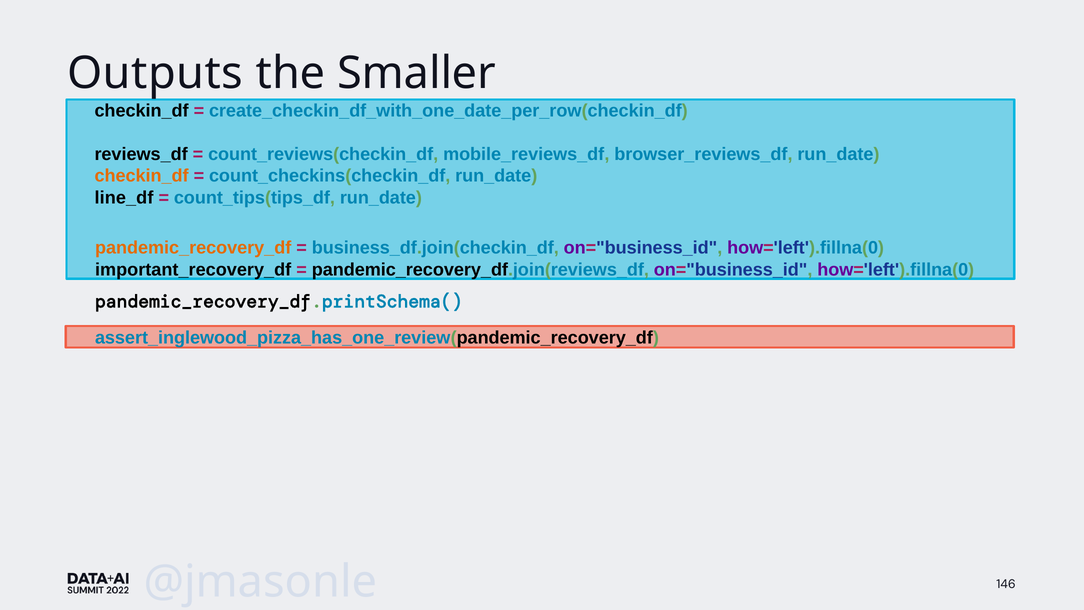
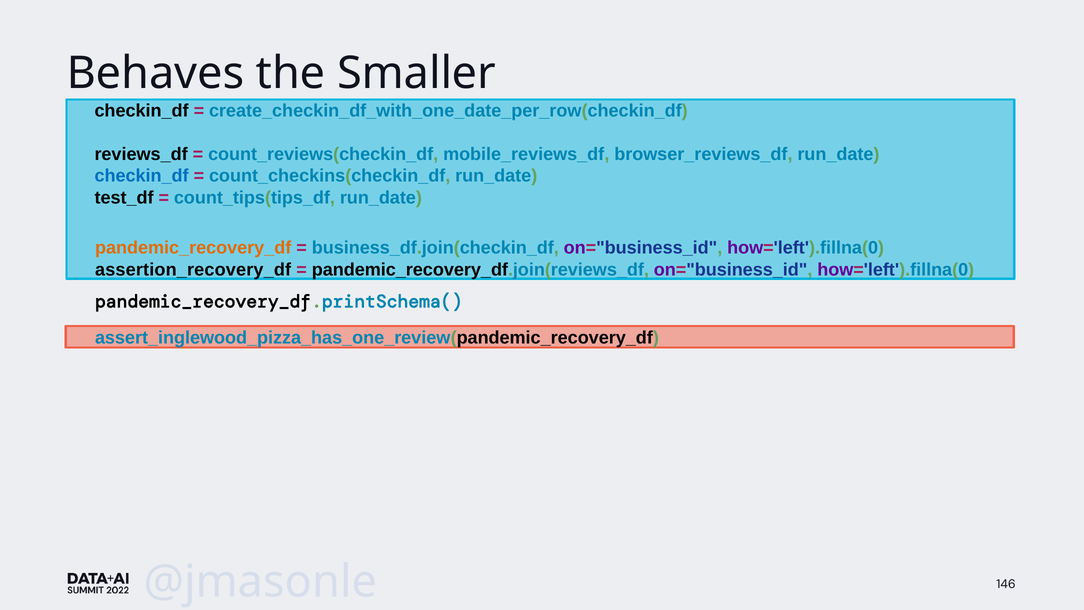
Outputs: Outputs -> Behaves
checkin_df at (142, 176) colour: orange -> blue
line_df: line_df -> test_df
important_recovery_df: important_recovery_df -> assertion_recovery_df
